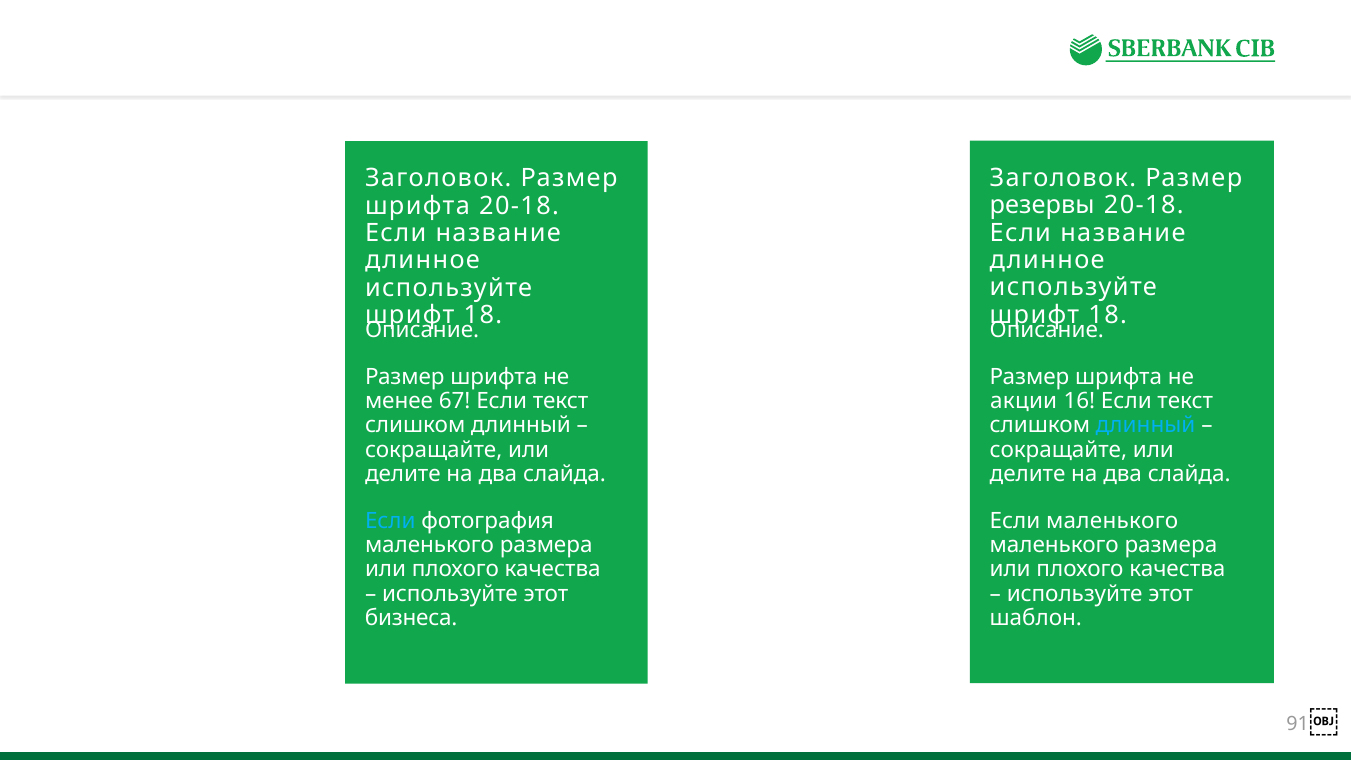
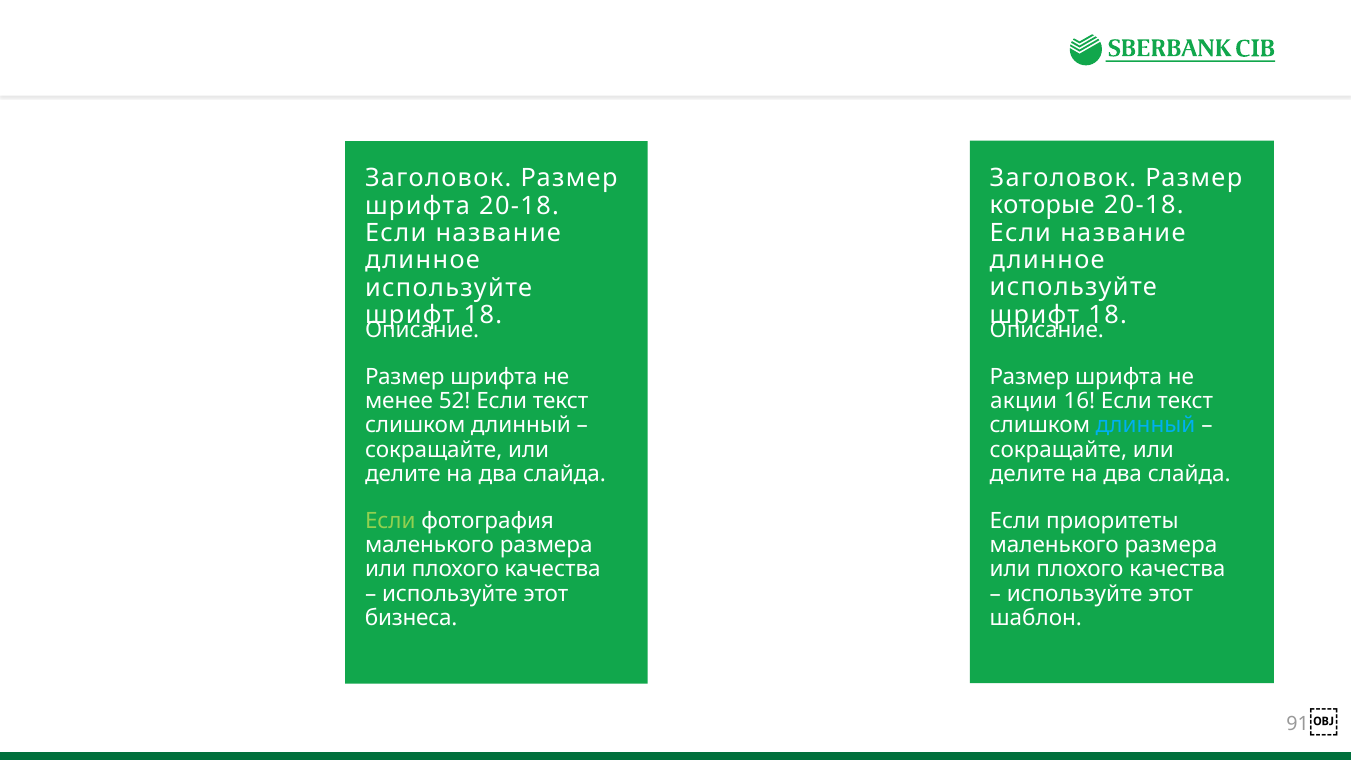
резервы: резервы -> которые
67: 67 -> 52
Если at (390, 521) colour: light blue -> light green
Если маленького: маленького -> приоритеты
